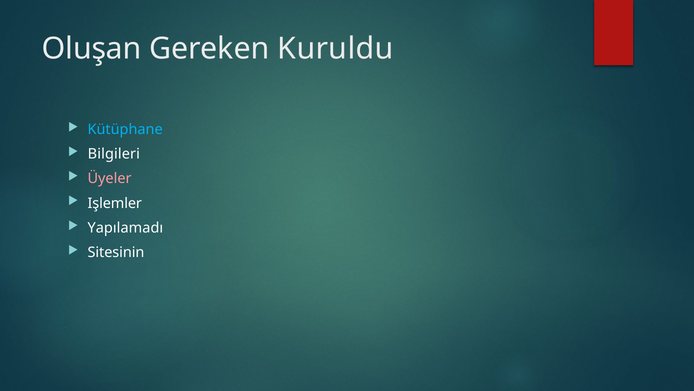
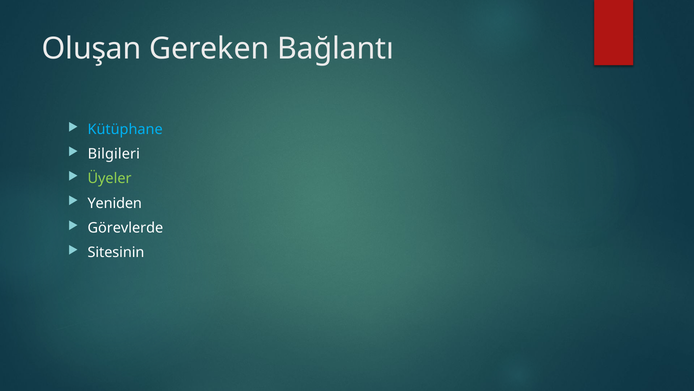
Kuruldu: Kuruldu -> Bağlantı
Üyeler colour: pink -> light green
Işlemler: Işlemler -> Yeniden
Yapılamadı: Yapılamadı -> Görevlerde
